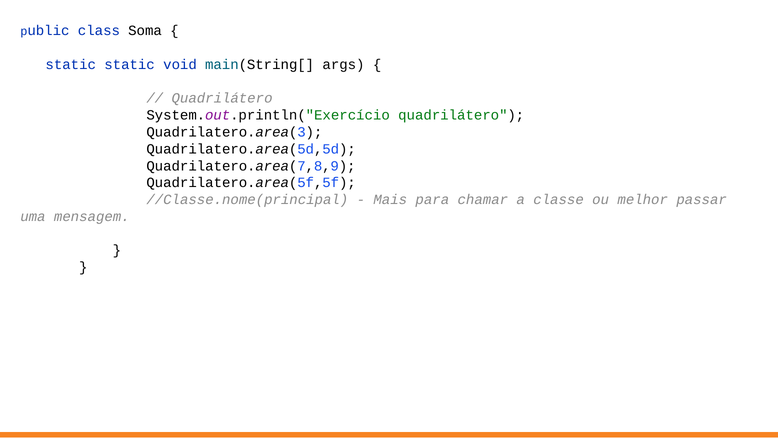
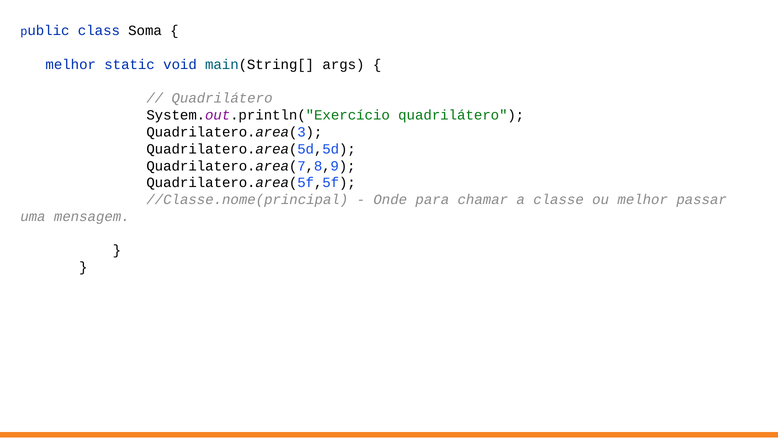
static at (71, 64): static -> melhor
Mais: Mais -> Onde
